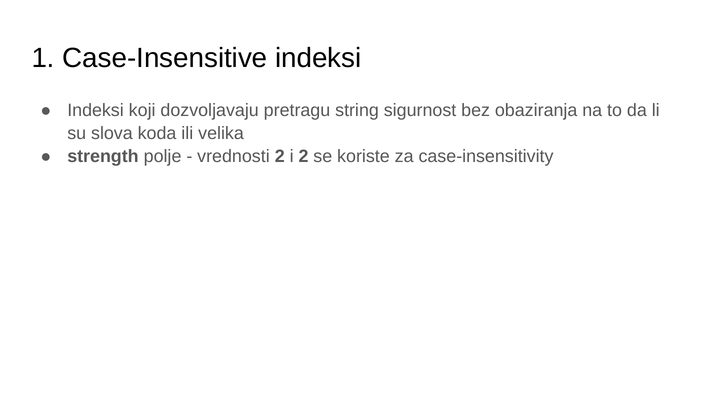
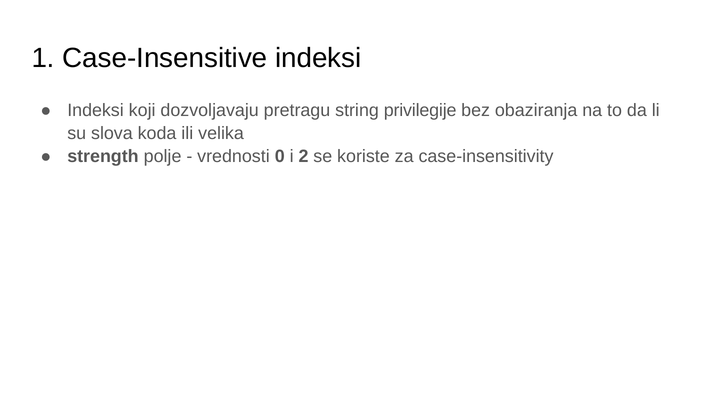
sigurnost: sigurnost -> privilegije
vrednosti 2: 2 -> 0
